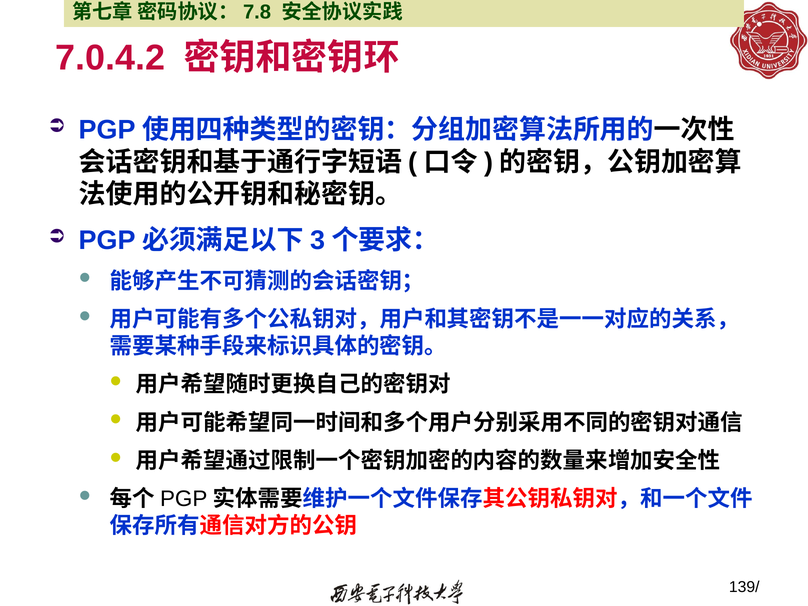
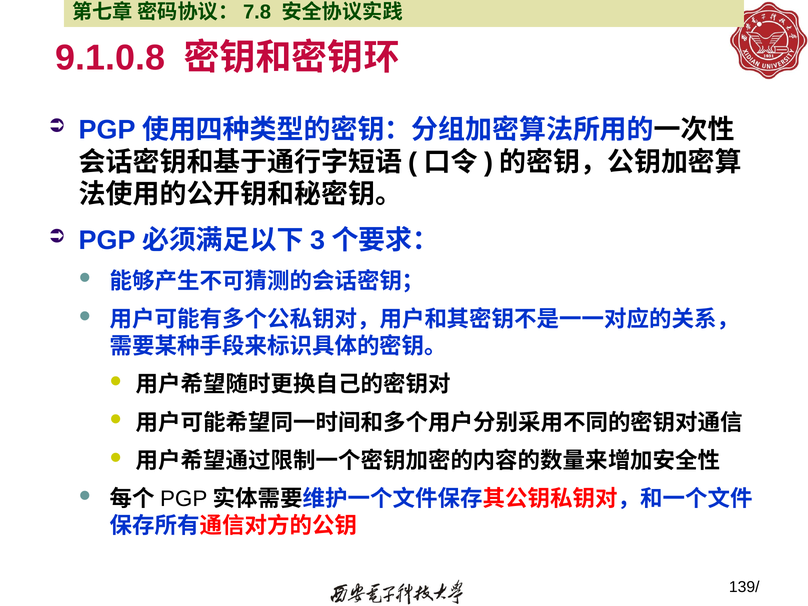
7.0.4.2: 7.0.4.2 -> 9.1.0.8
